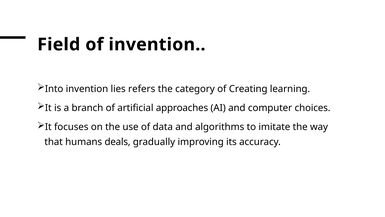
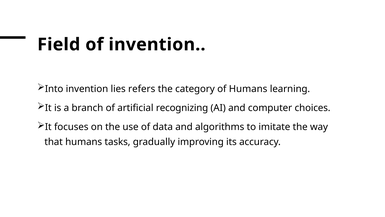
of Creating: Creating -> Humans
approaches: approaches -> recognizing
deals: deals -> tasks
